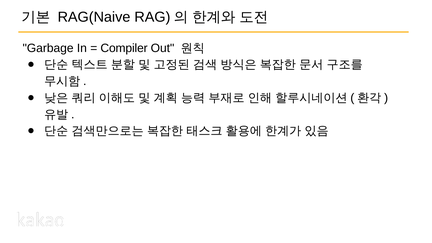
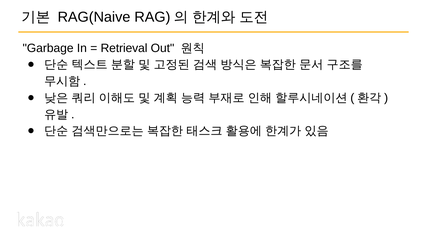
Compiler: Compiler -> Retrieval
